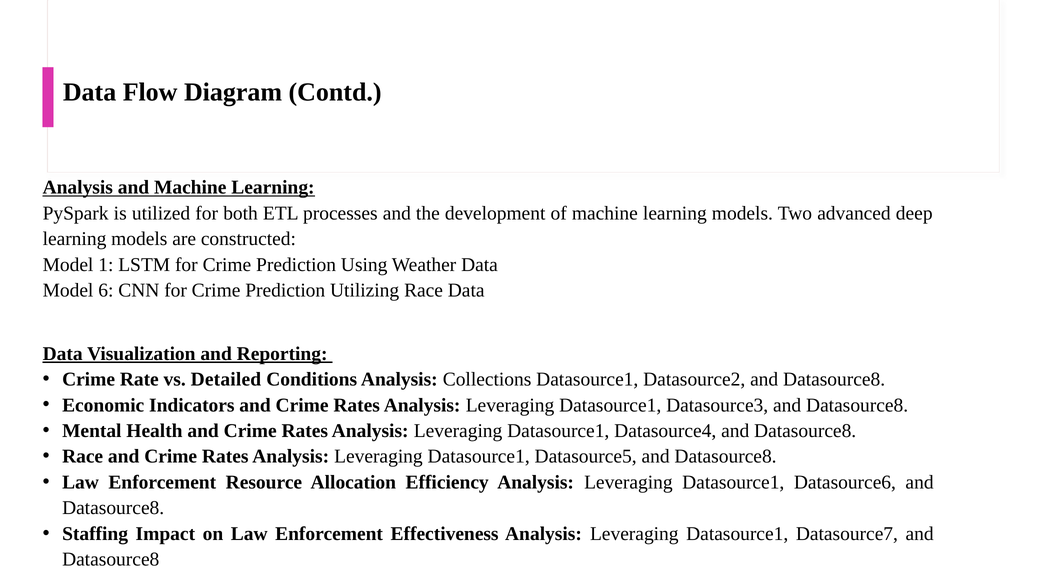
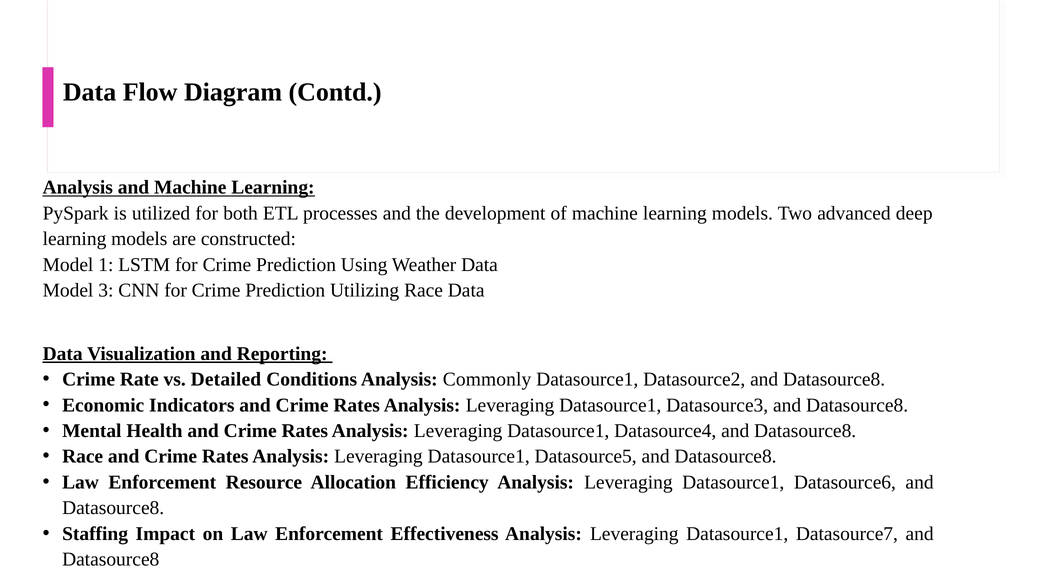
6: 6 -> 3
Collections: Collections -> Commonly
